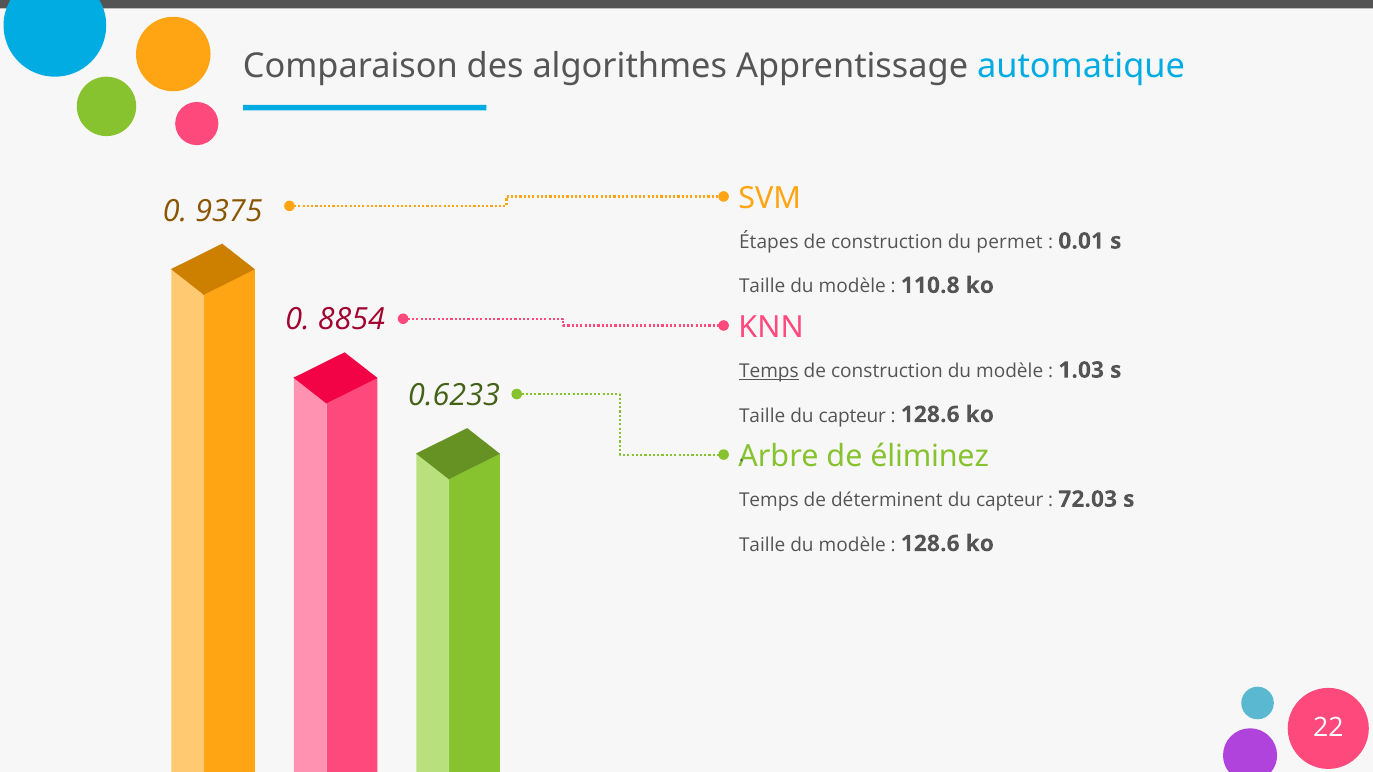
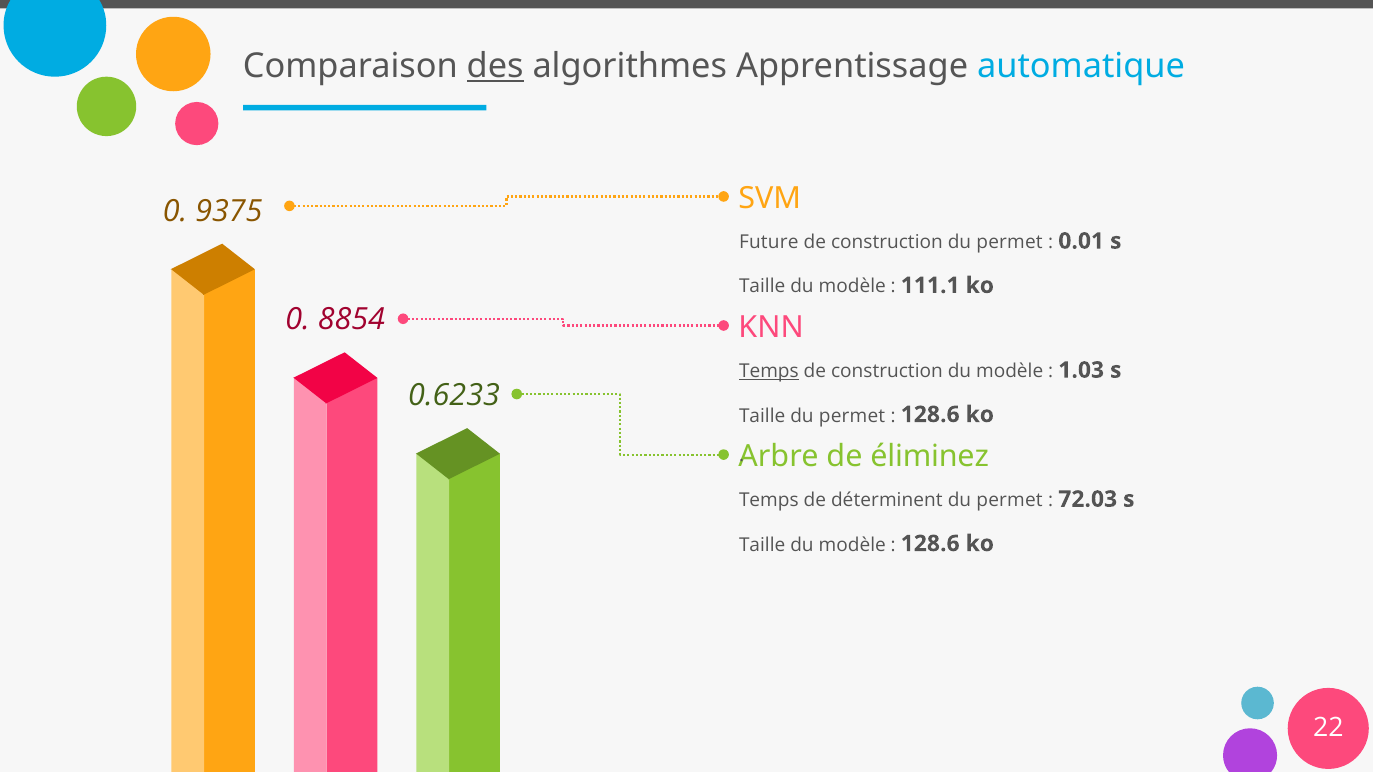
des underline: none -> present
Étapes: Étapes -> Future
110.8: 110.8 -> 111.1
Taille du capteur: capteur -> permet
capteur at (1010, 501): capteur -> permet
